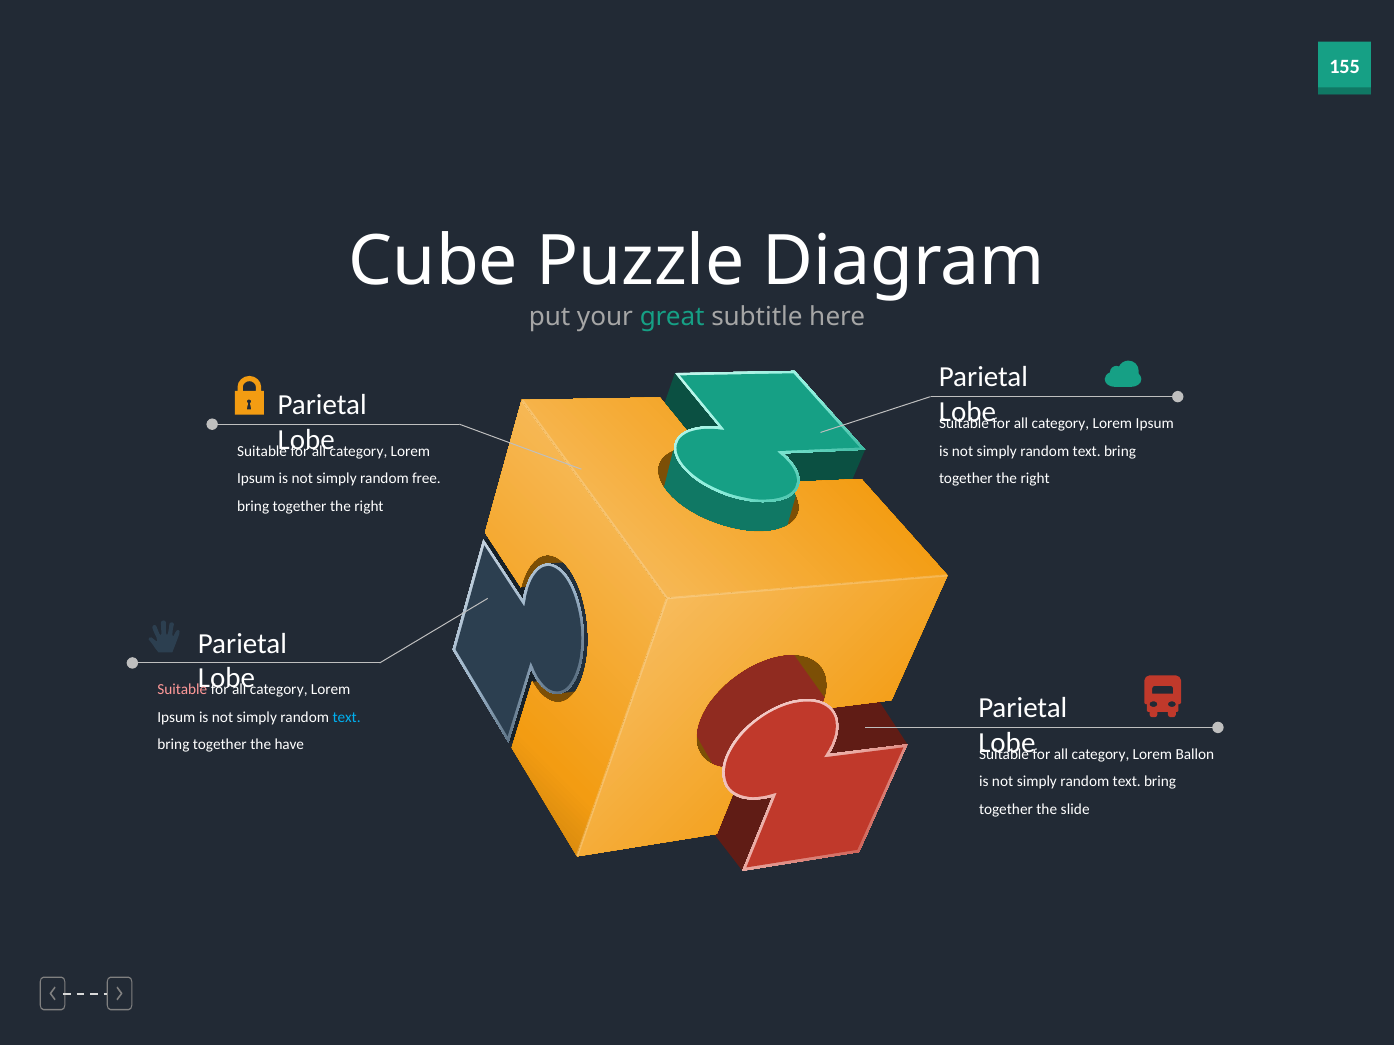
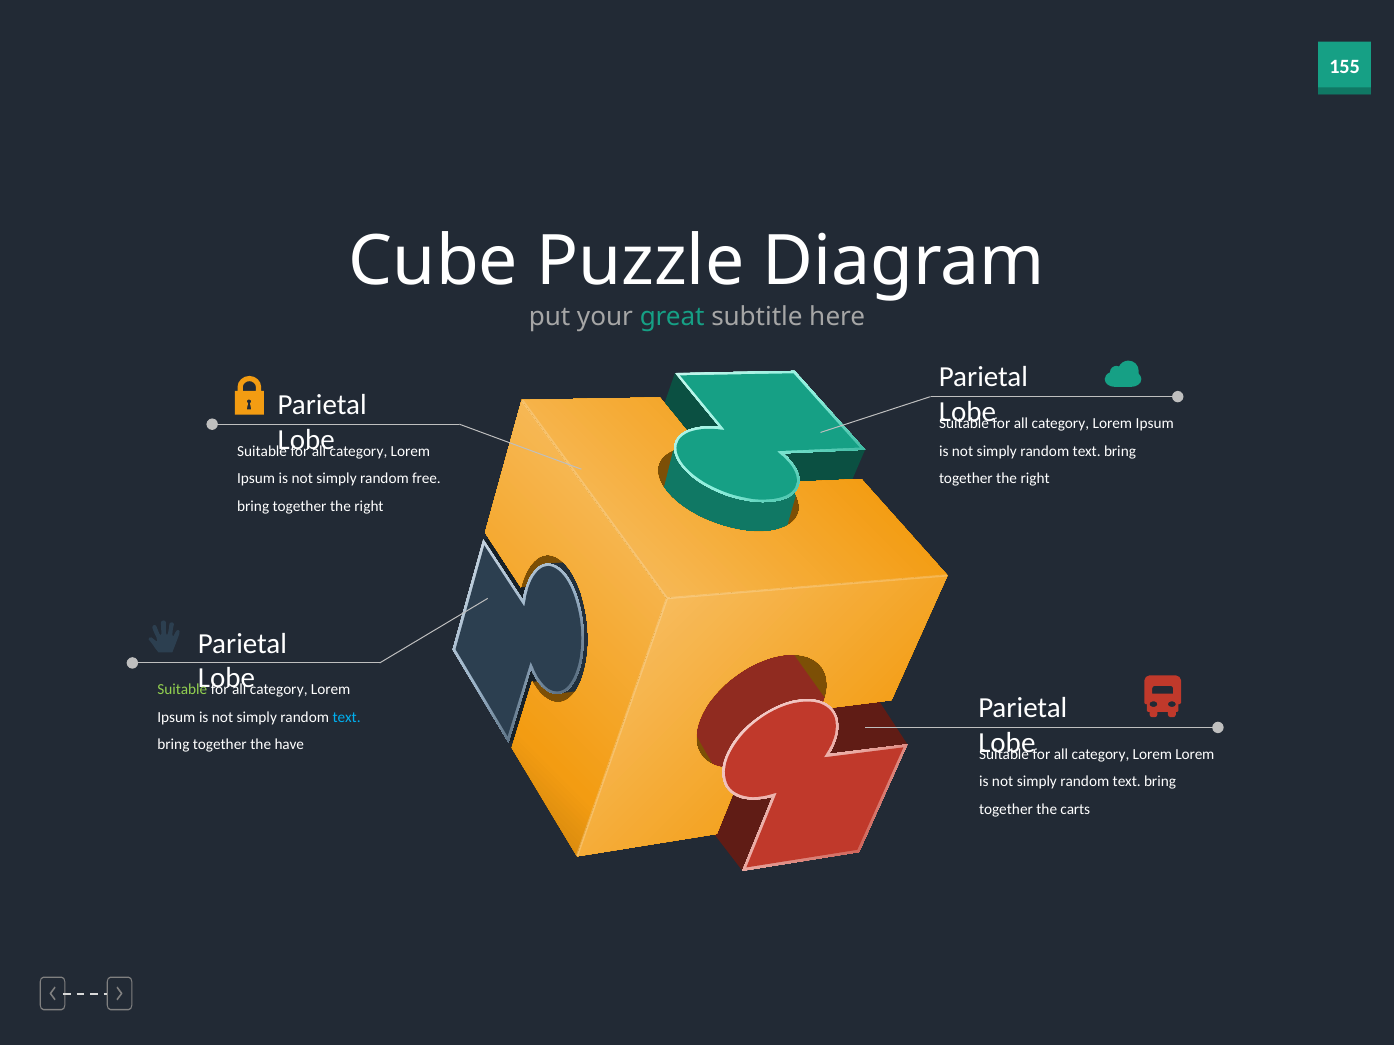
Suitable at (182, 690) colour: pink -> light green
Lorem Ballon: Ballon -> Lorem
slide: slide -> carts
